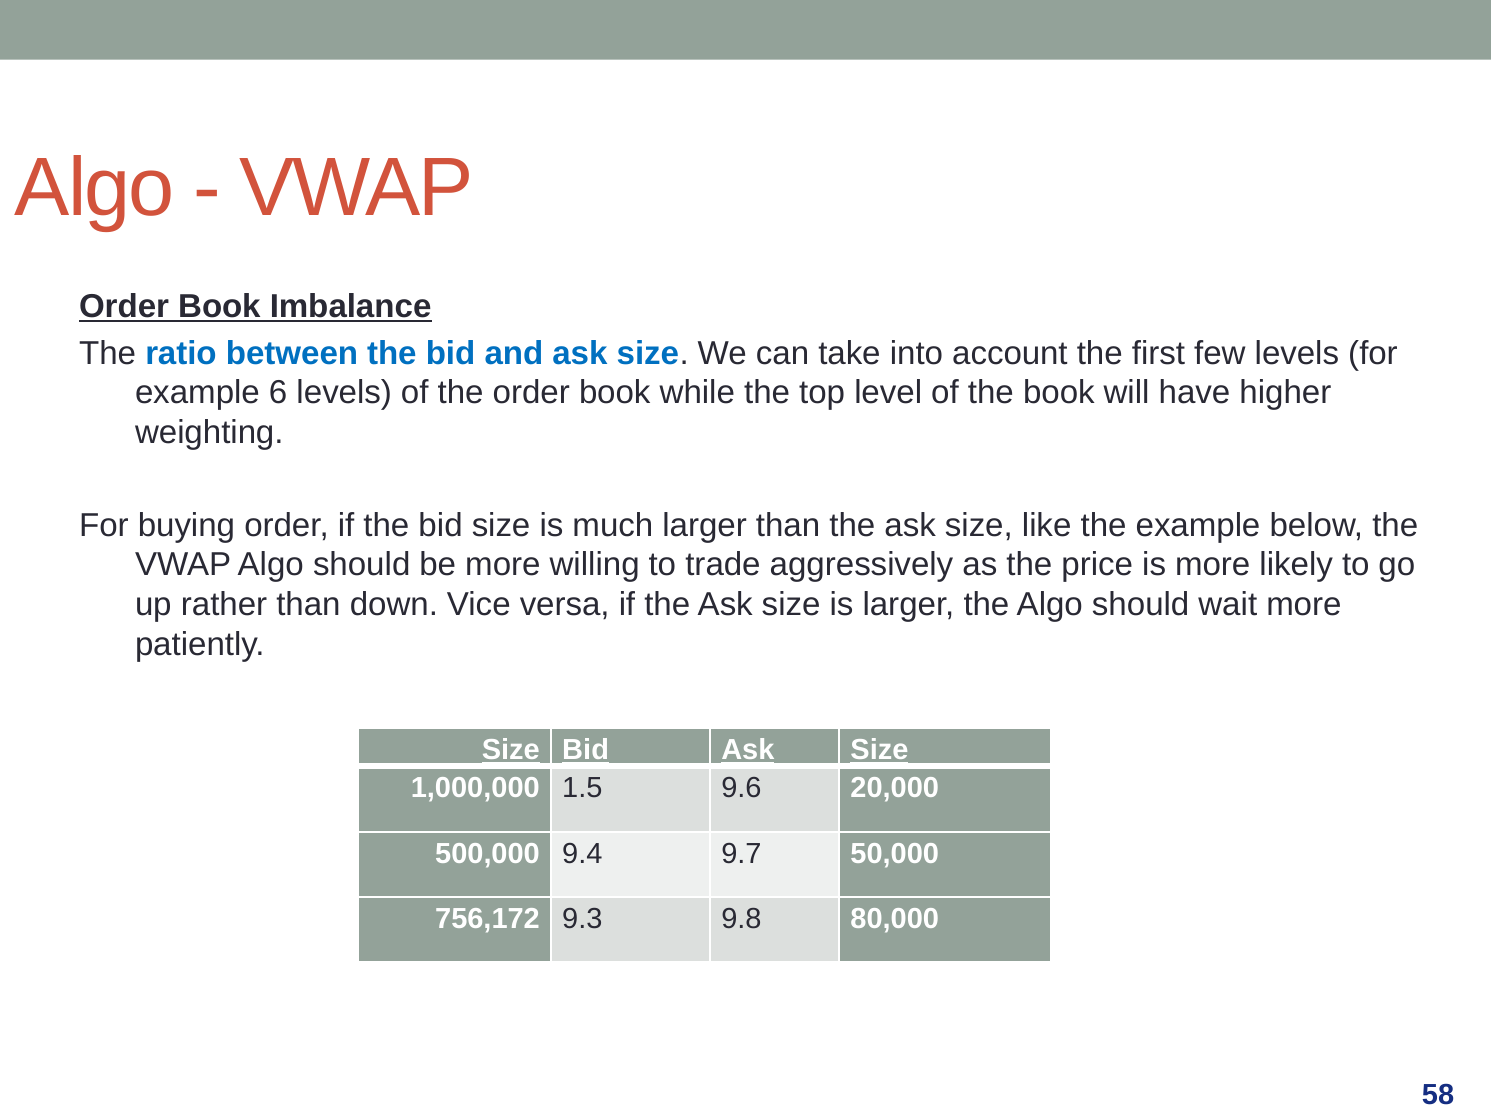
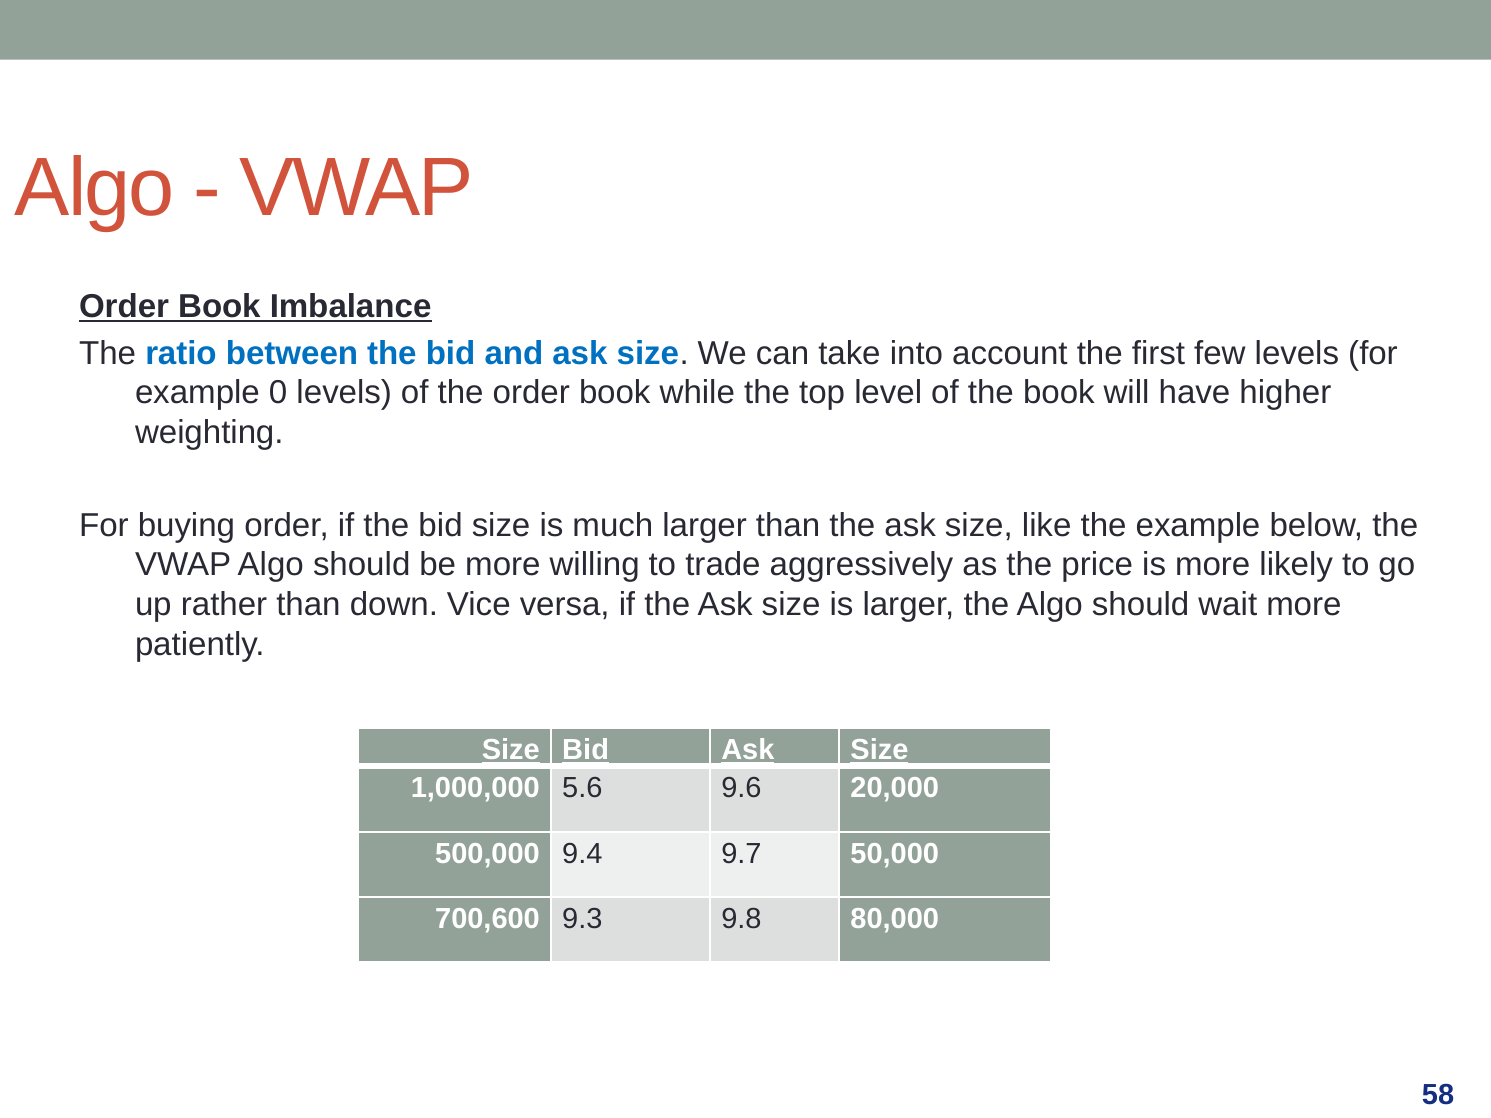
6: 6 -> 0
1.5: 1.5 -> 5.6
756,172: 756,172 -> 700,600
